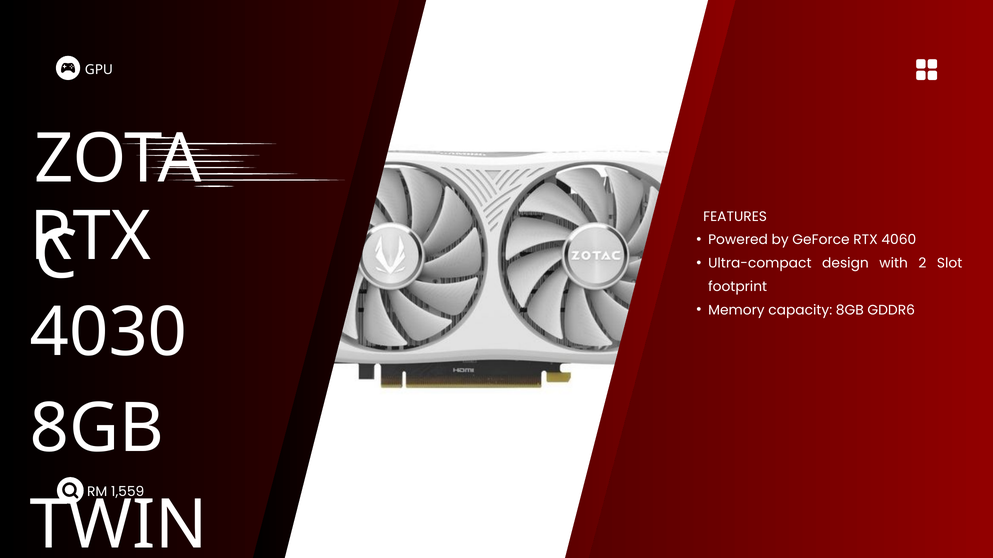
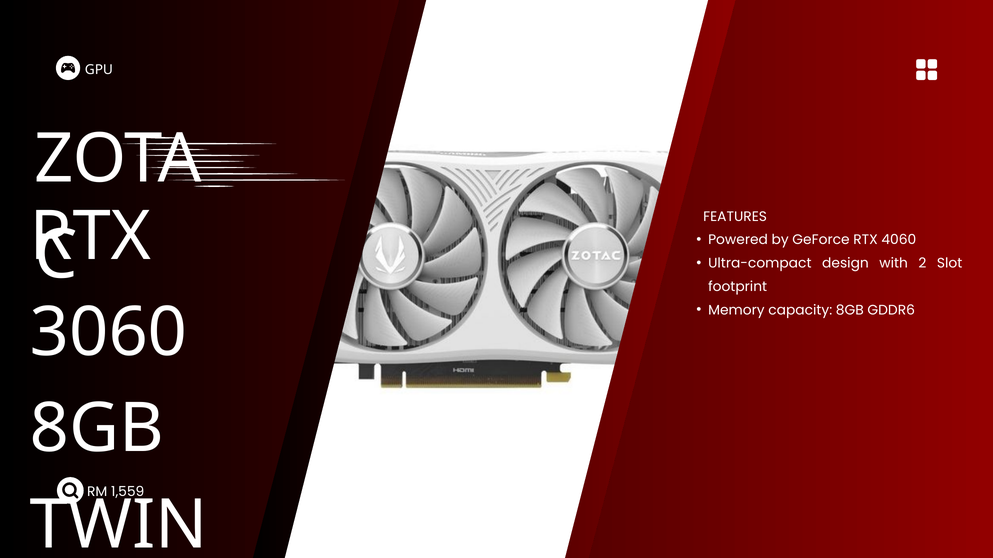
4030: 4030 -> 3060
